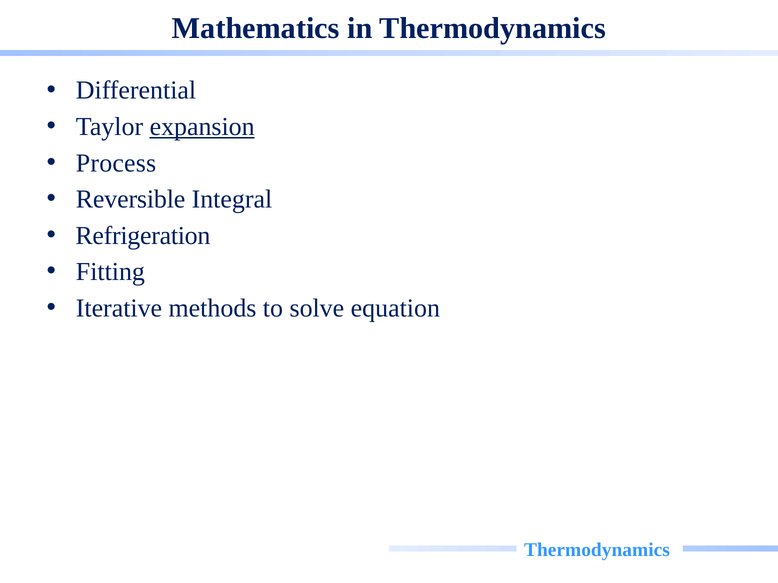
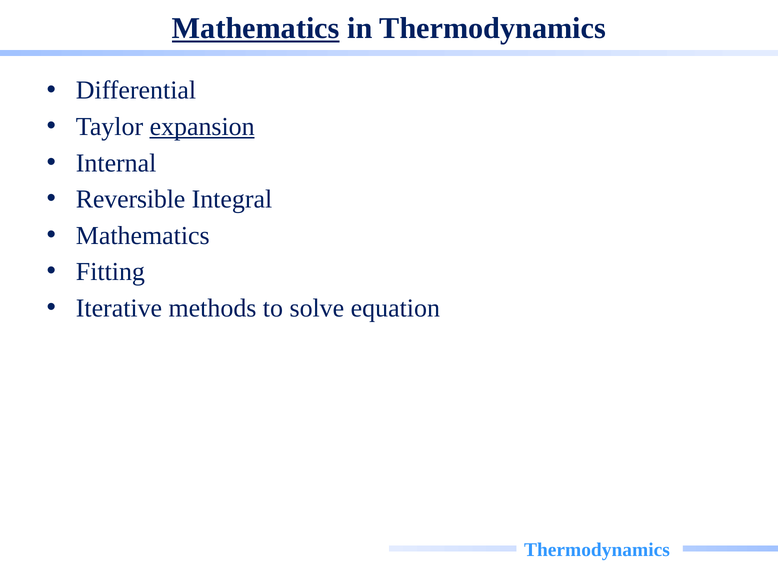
Mathematics at (256, 29) underline: none -> present
Process: Process -> Internal
Refrigeration at (143, 236): Refrigeration -> Mathematics
